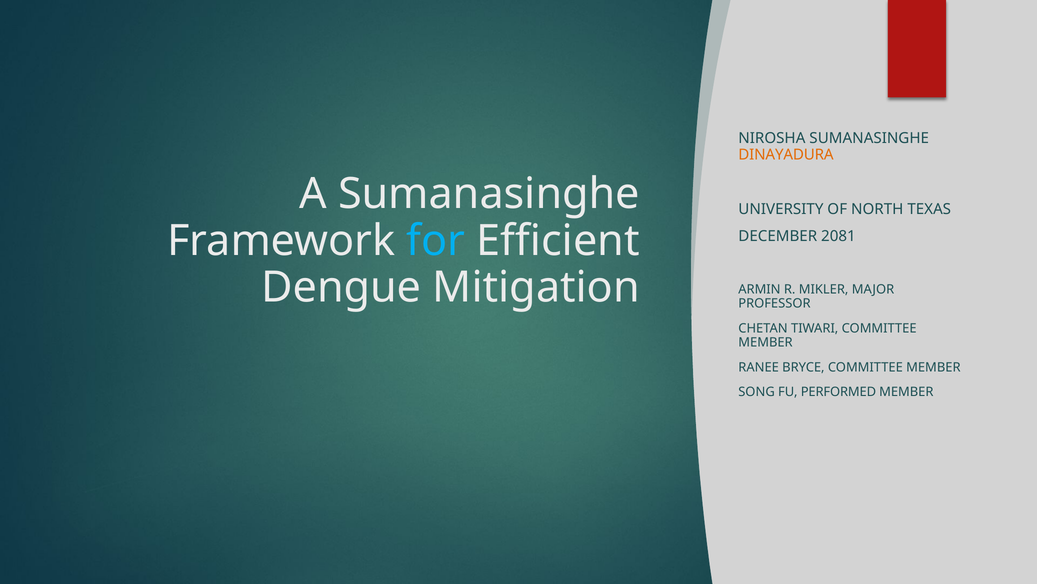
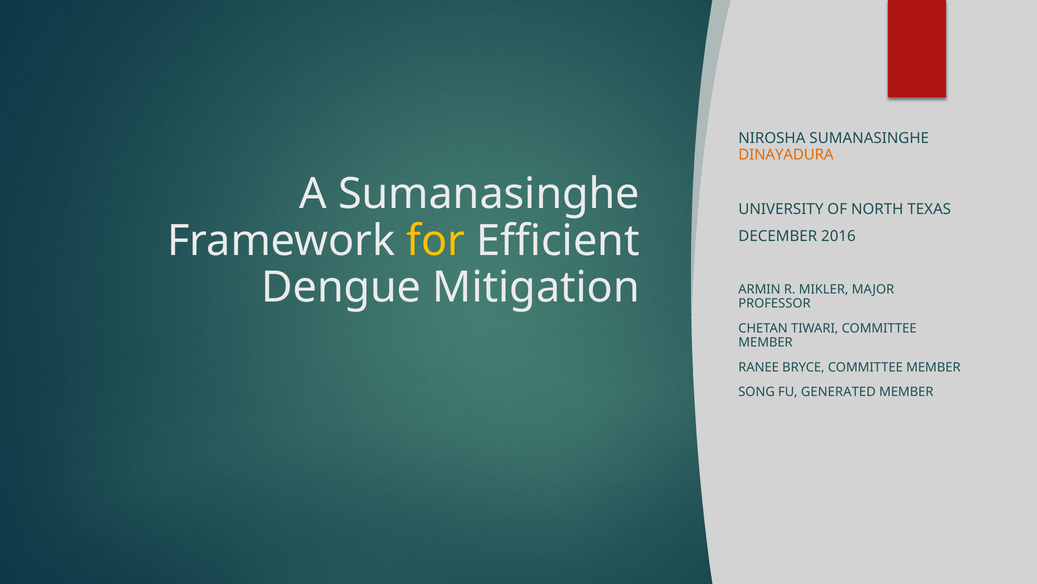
for colour: light blue -> yellow
2081: 2081 -> 2016
PERFORMED: PERFORMED -> GENERATED
